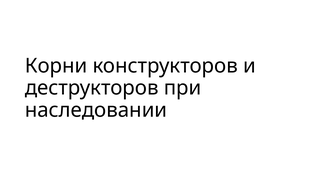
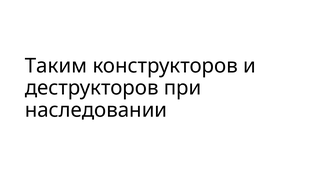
Корни: Корни -> Таким
